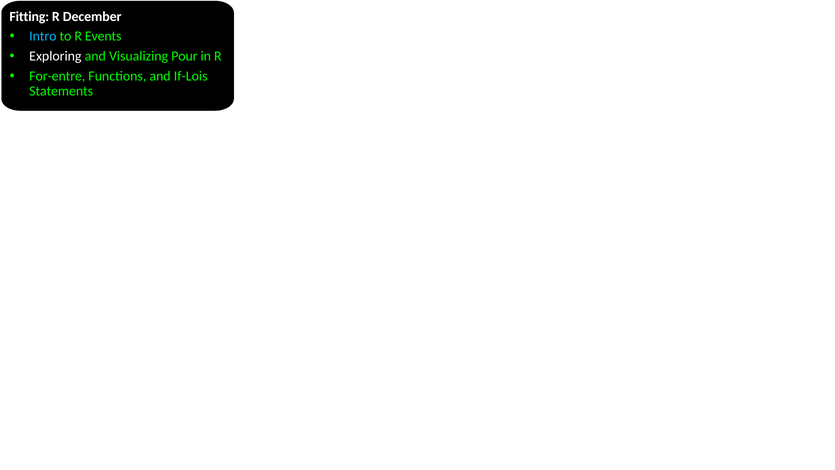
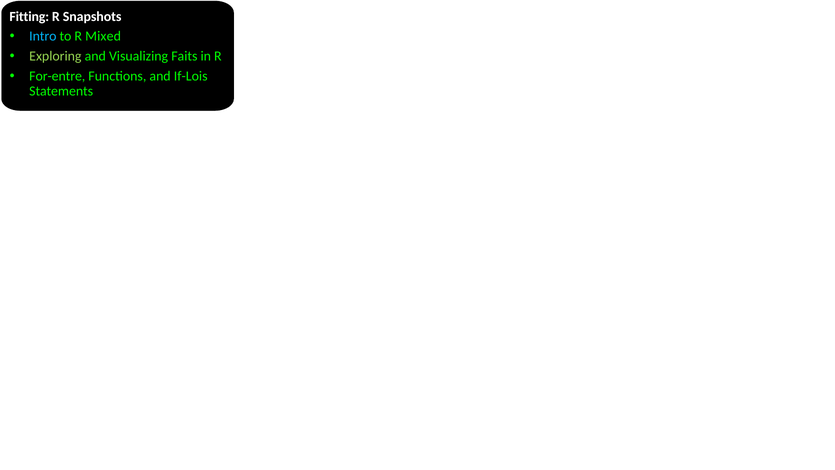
December: December -> Snapshots
Events: Events -> Mixed
Exploring colour: white -> light green
Pour: Pour -> Faits
